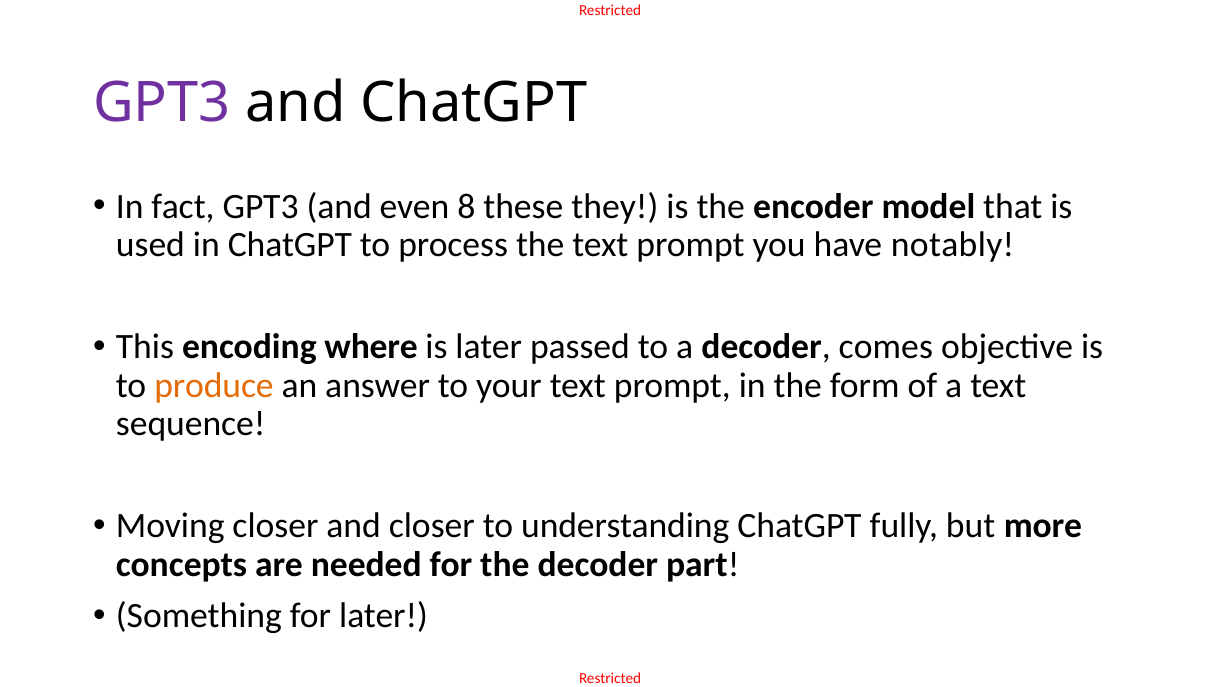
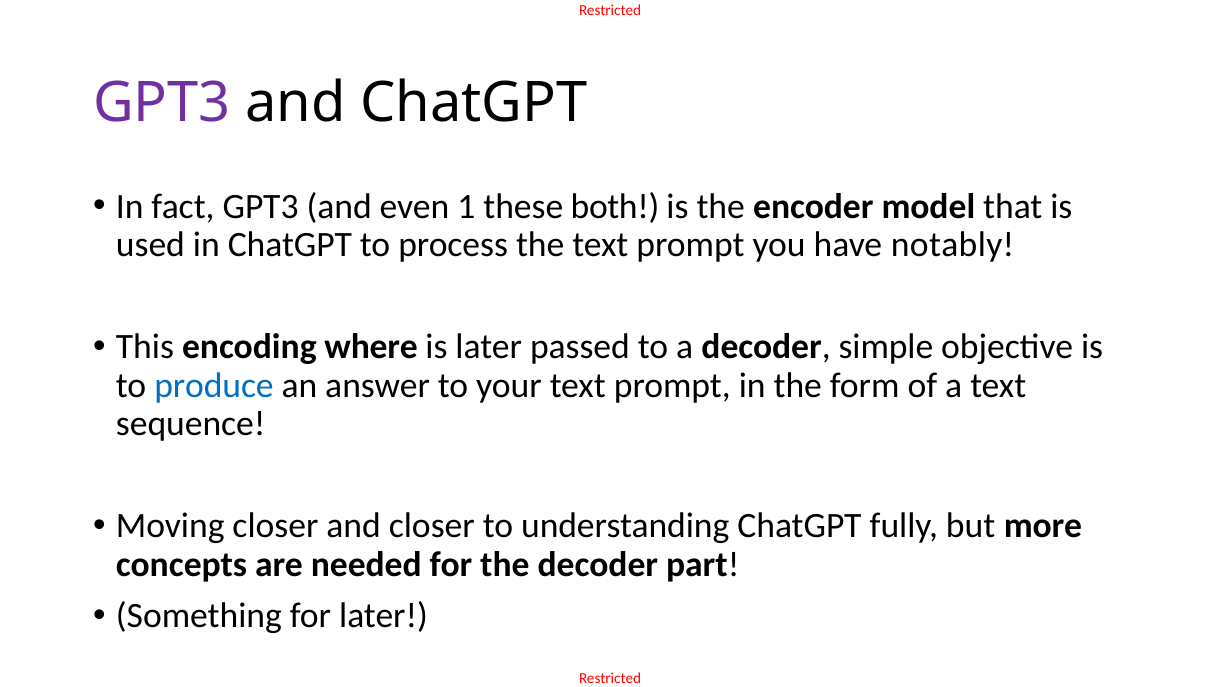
8: 8 -> 1
they: they -> both
comes: comes -> simple
produce colour: orange -> blue
